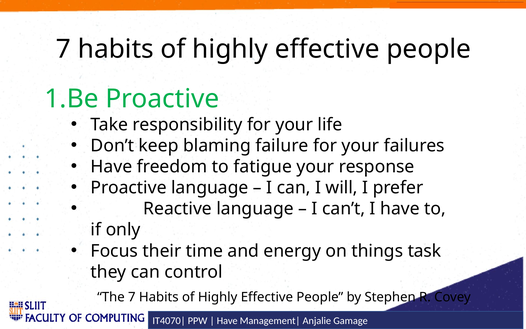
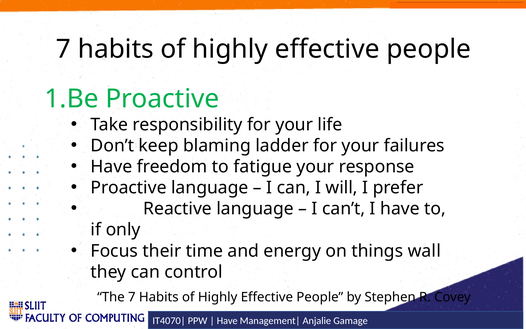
failure: failure -> ladder
task: task -> wall
